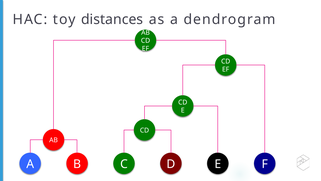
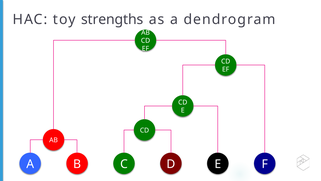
distances: distances -> strengths
